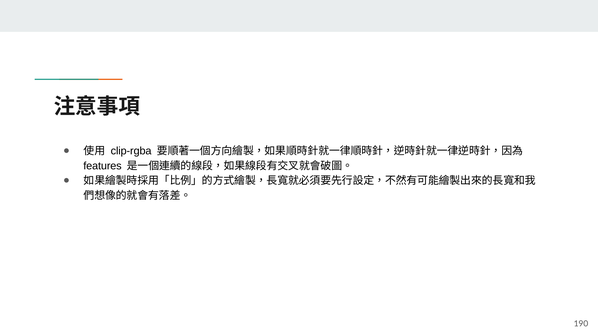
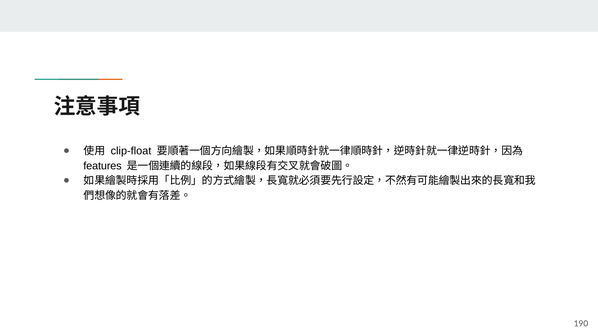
clip-rgba: clip-rgba -> clip-float
